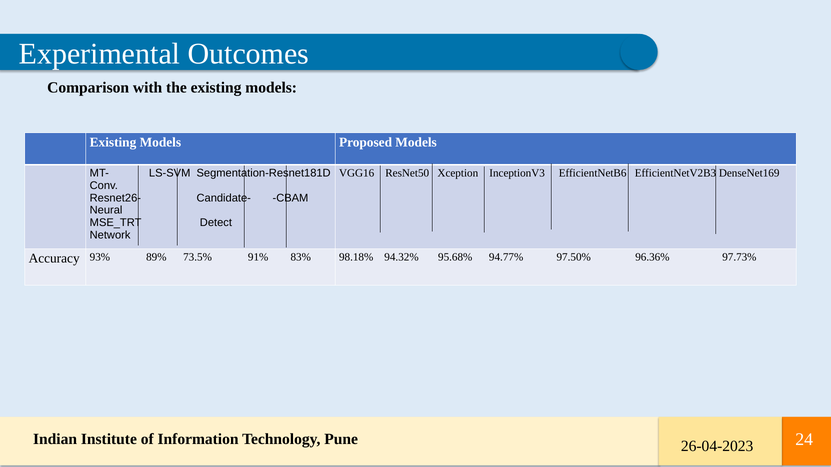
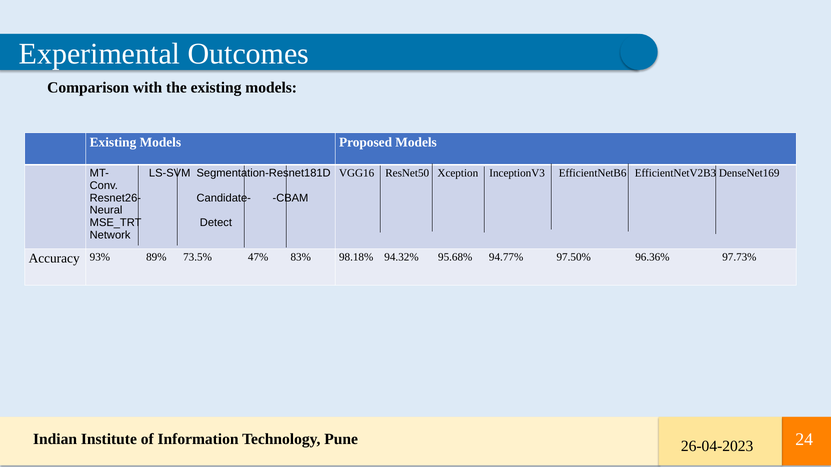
91%: 91% -> 47%
